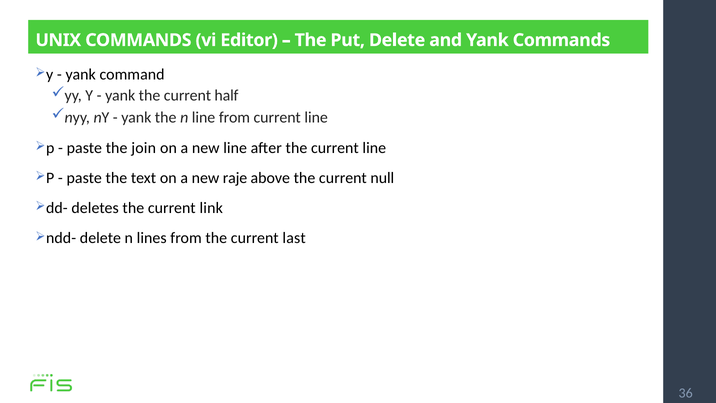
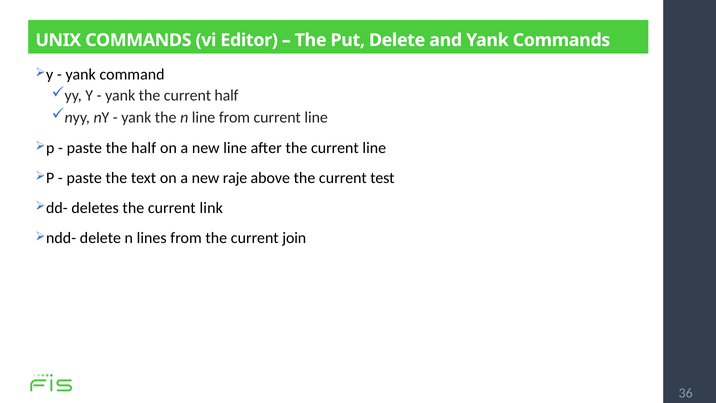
the join: join -> half
null: null -> test
last: last -> join
